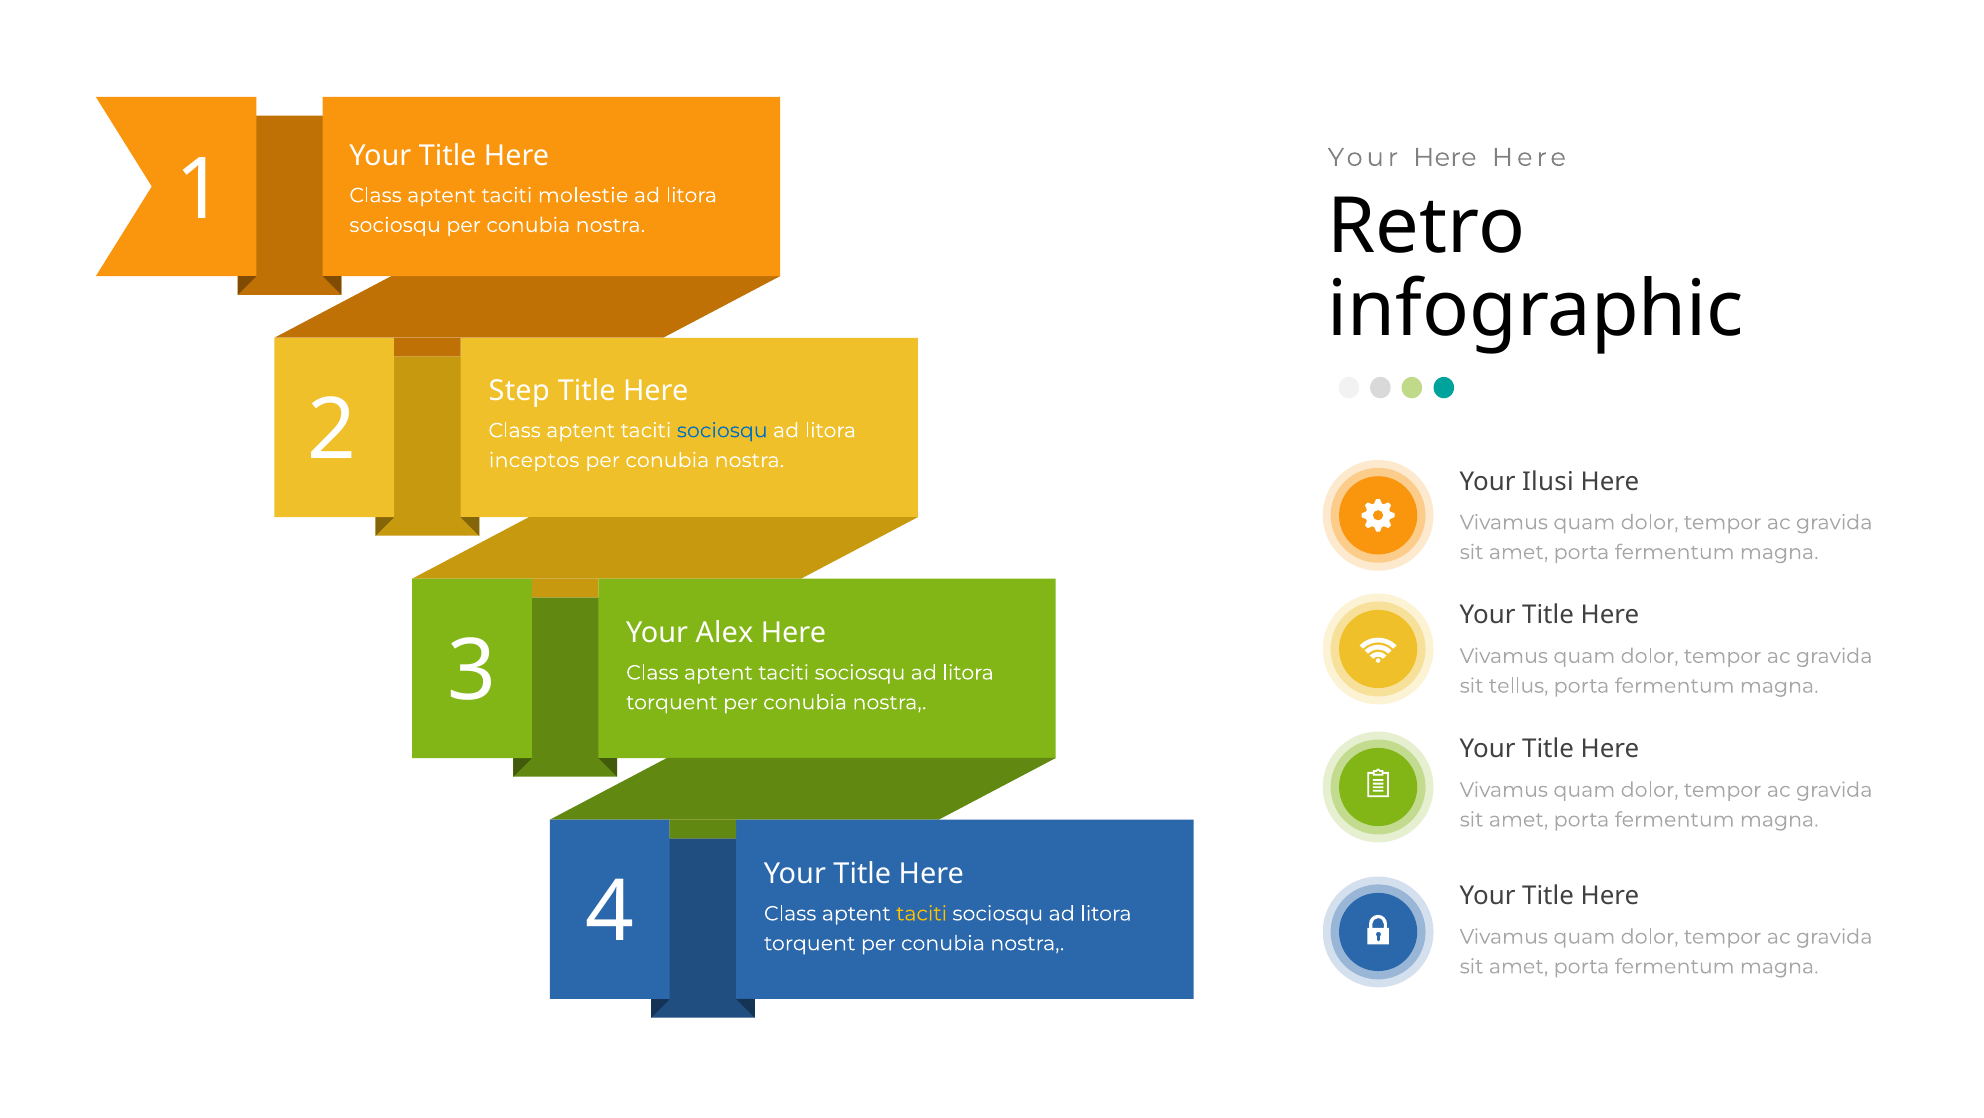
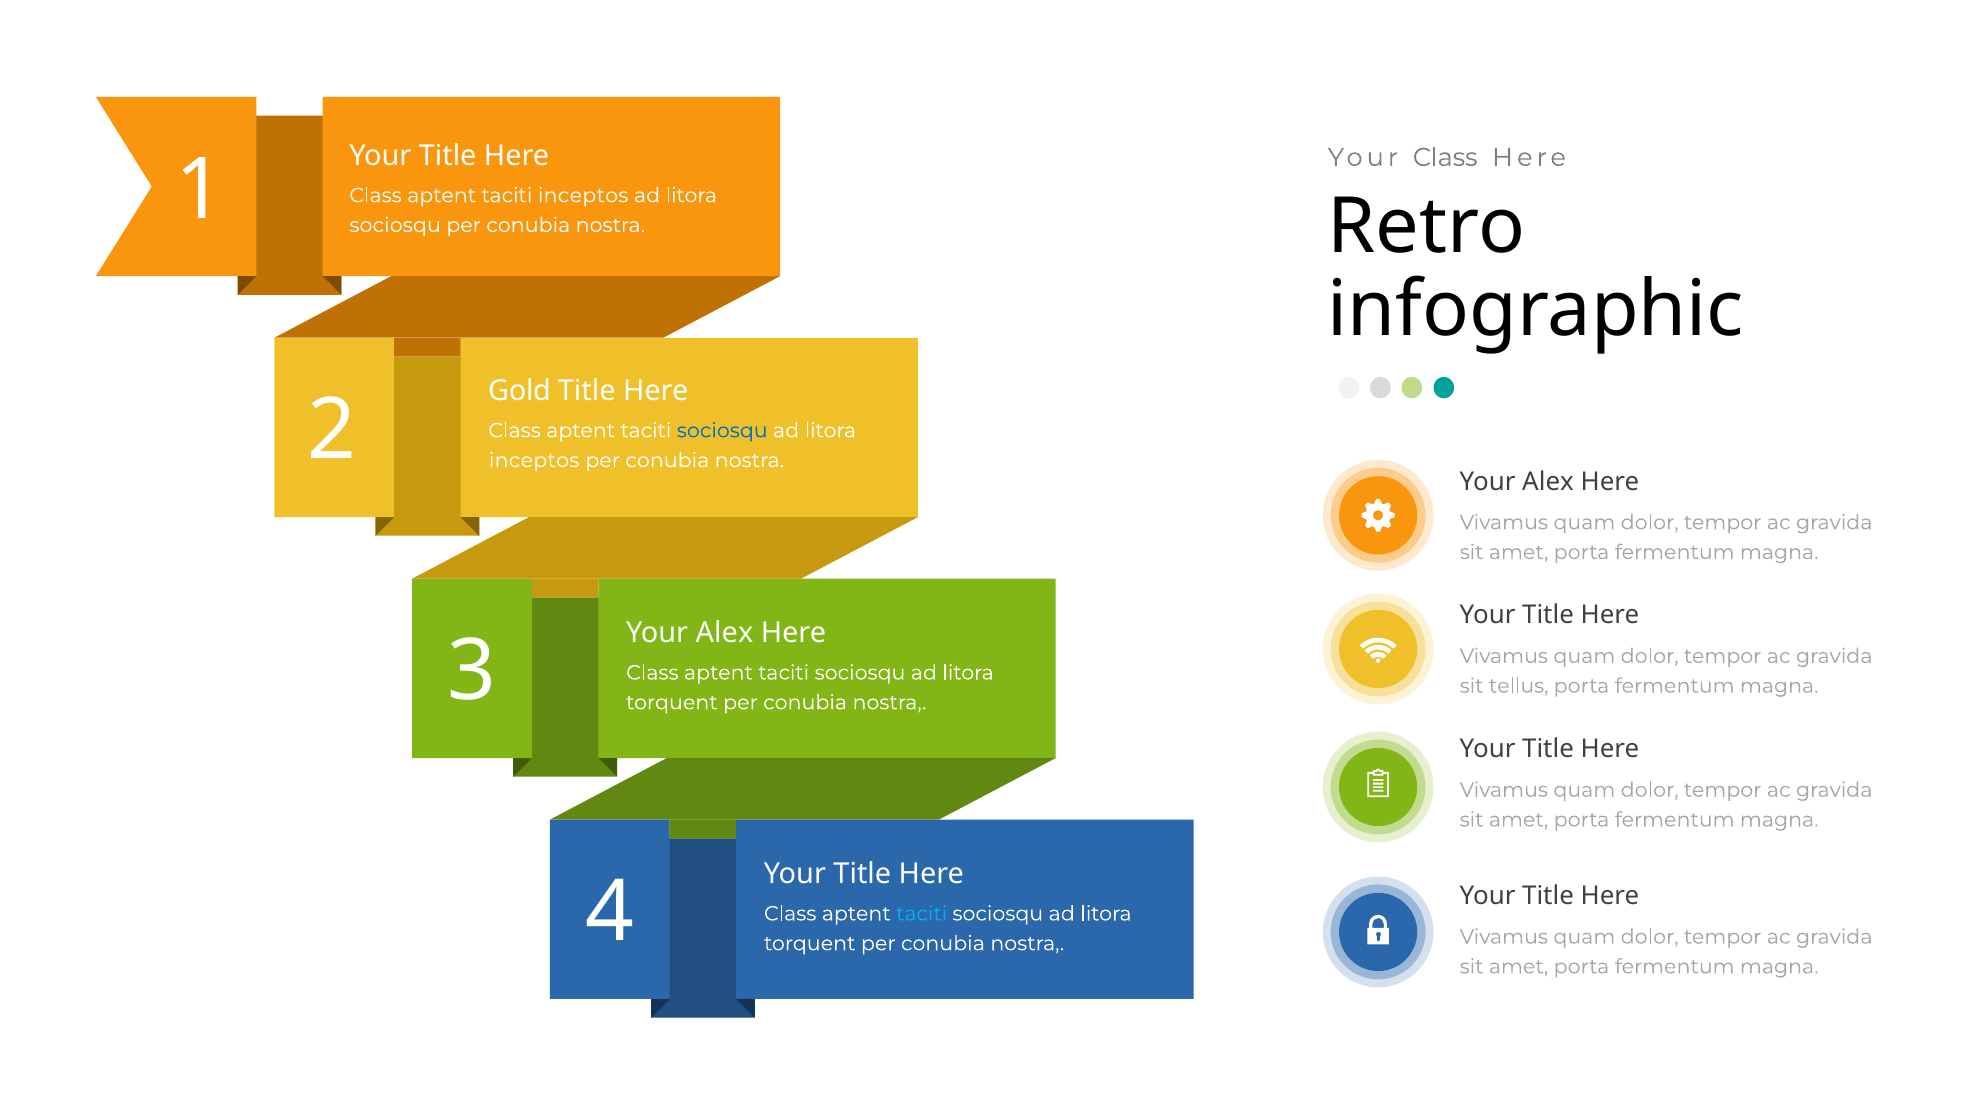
Your Here: Here -> Class
taciti molestie: molestie -> inceptos
Step: Step -> Gold
Ilusi at (1548, 482): Ilusi -> Alex
taciti at (922, 913) colour: yellow -> light blue
